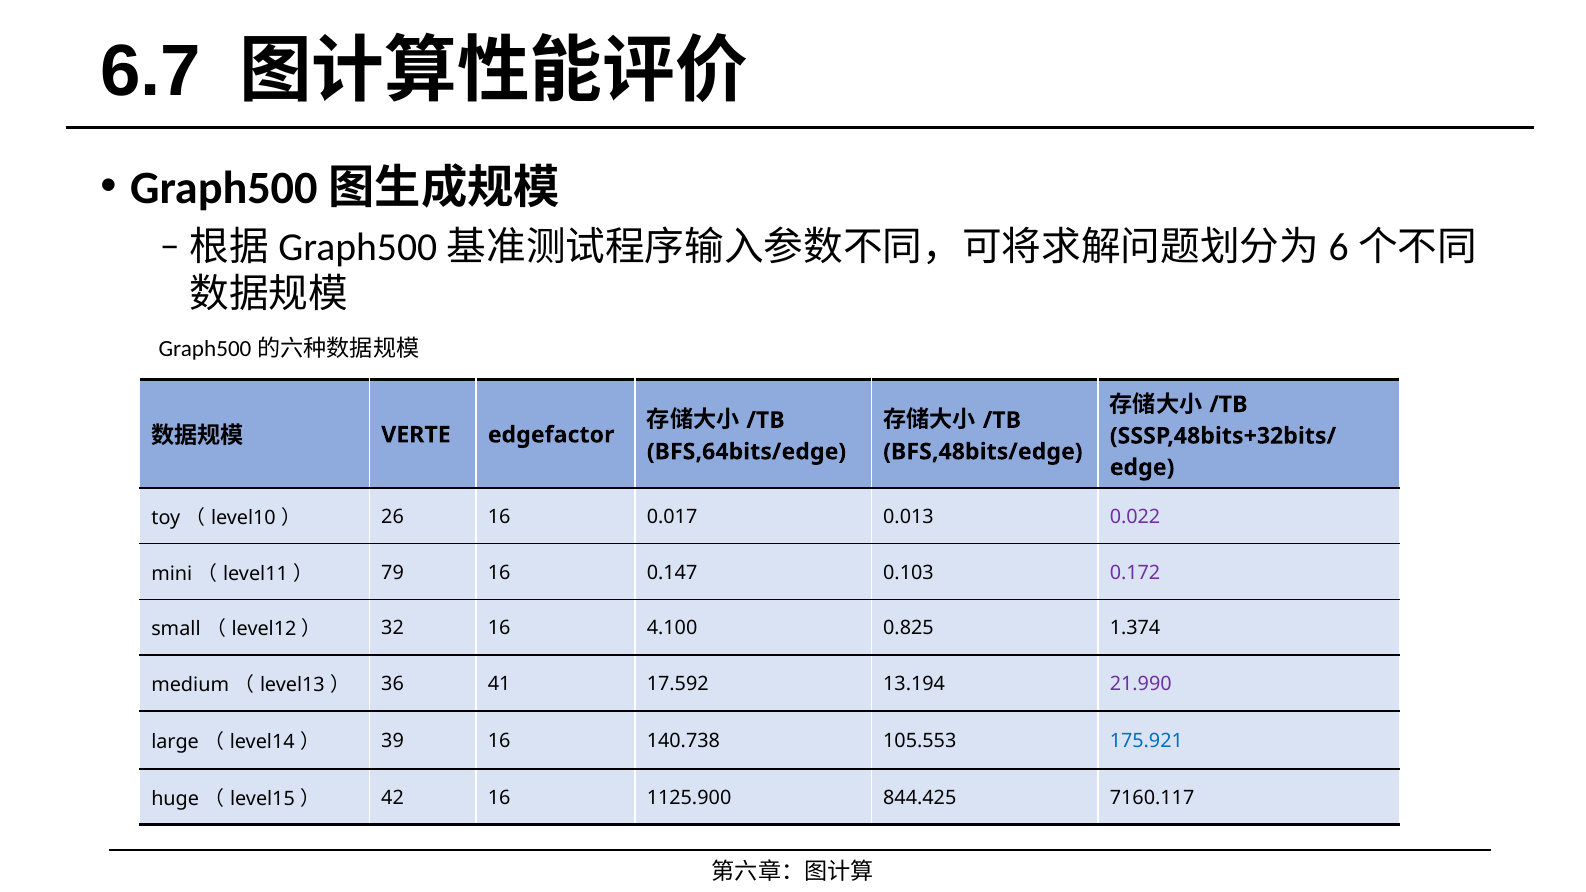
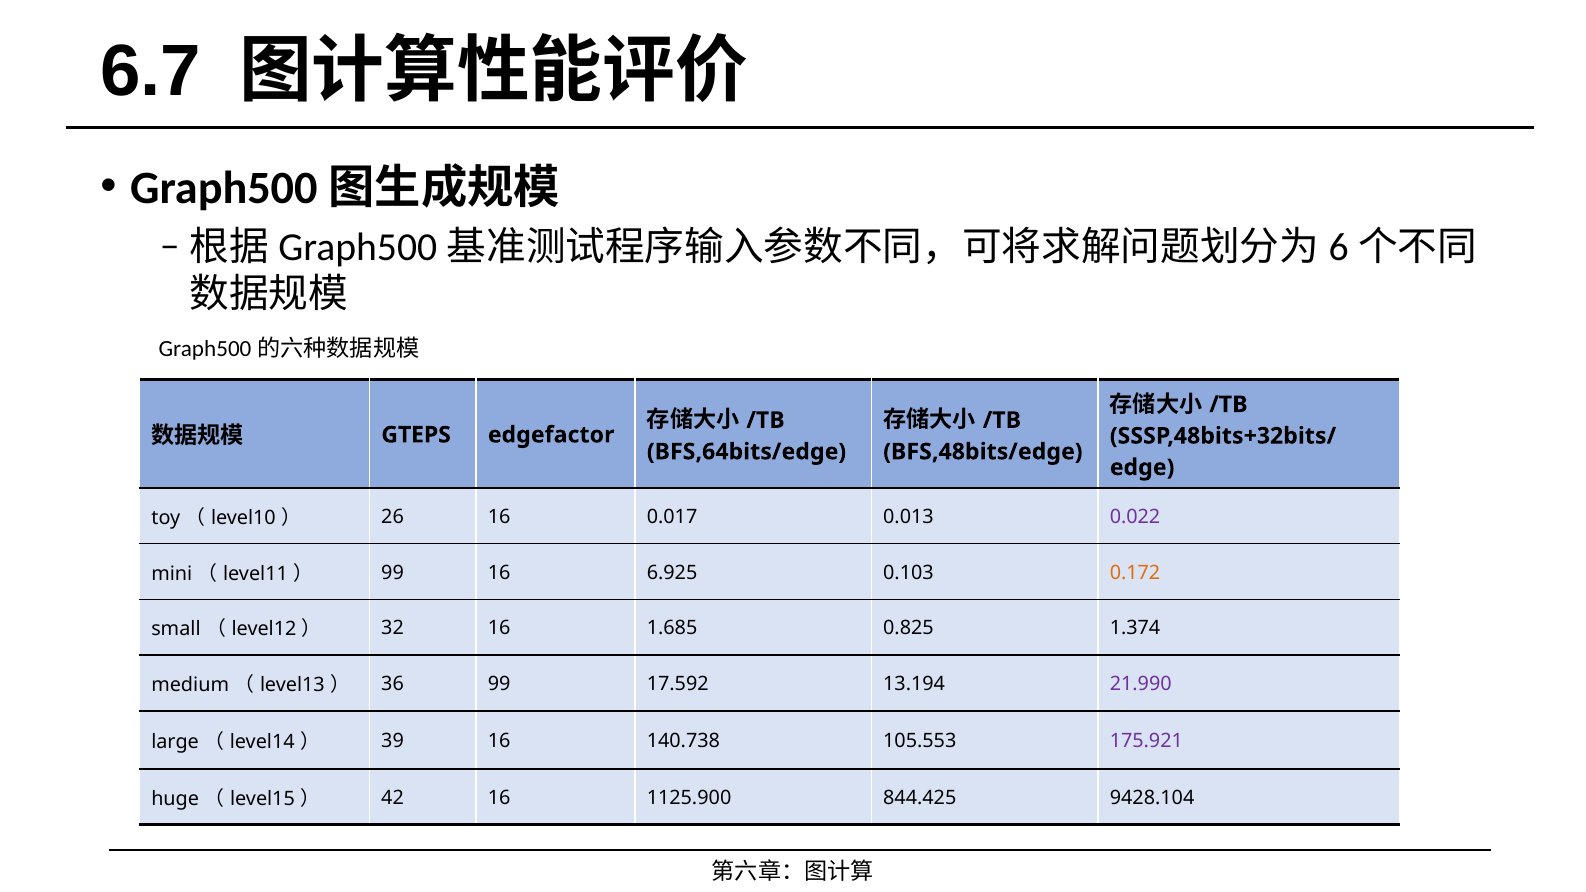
VERTE: VERTE -> GTEPS
79 at (393, 573): 79 -> 99
0.147: 0.147 -> 6.925
0.172 colour: purple -> orange
4.100: 4.100 -> 1.685
36 41: 41 -> 99
175.921 colour: blue -> purple
7160.117: 7160.117 -> 9428.104
